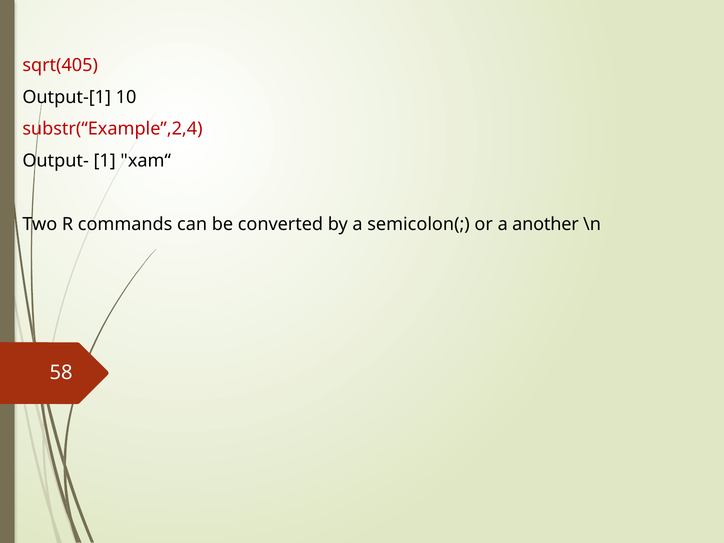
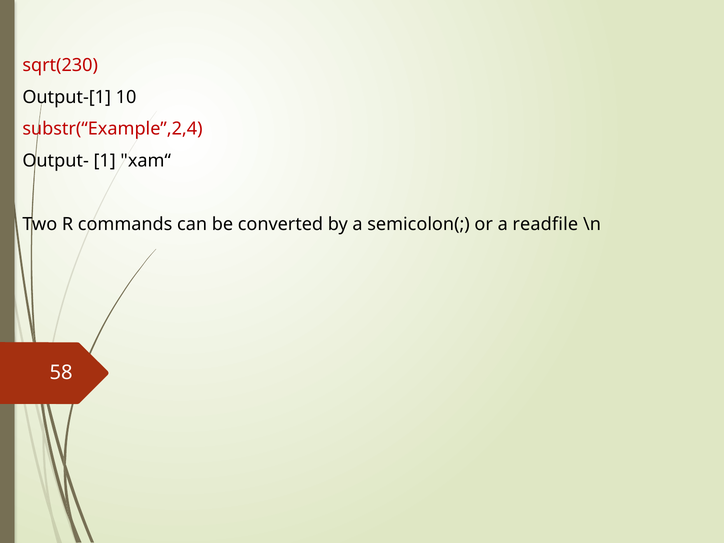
sqrt(405: sqrt(405 -> sqrt(230
another: another -> readfile
